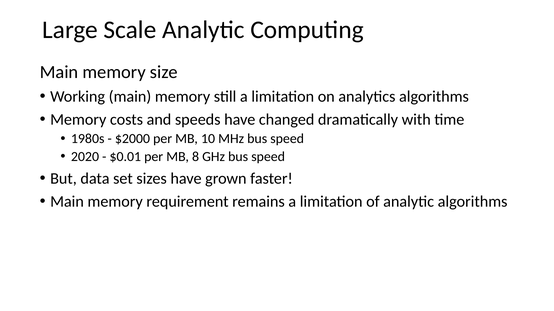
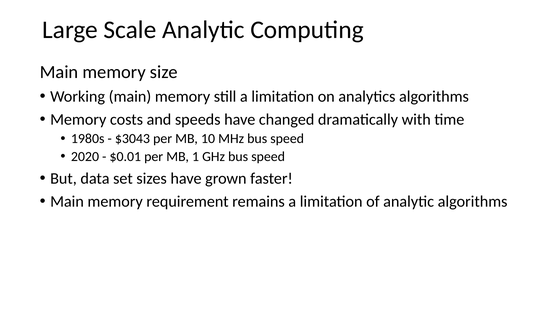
$2000: $2000 -> $3043
8: 8 -> 1
